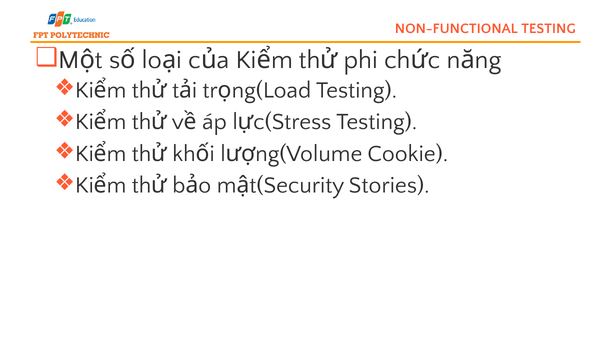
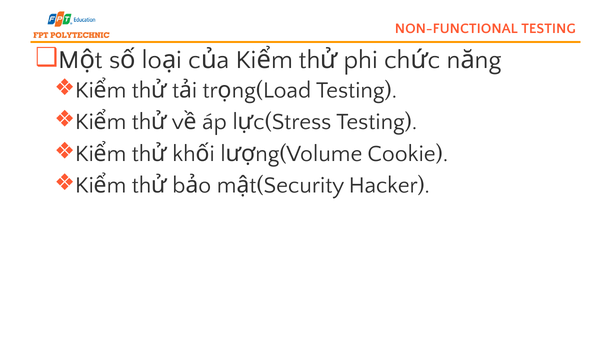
Stories: Stories -> Hacker
